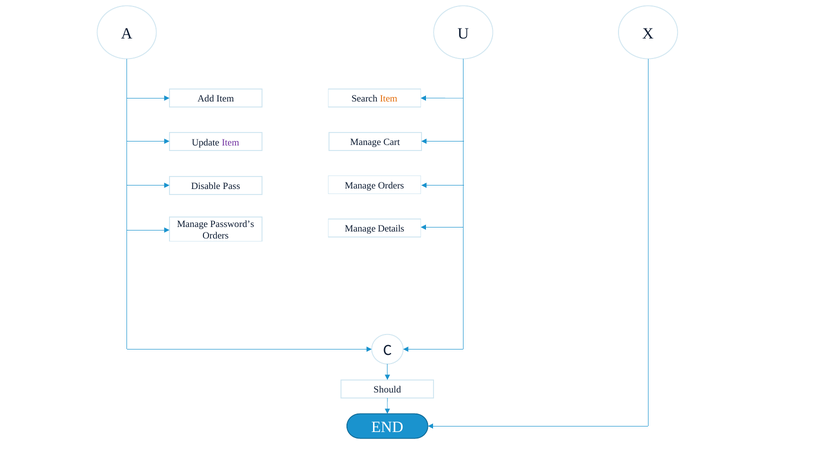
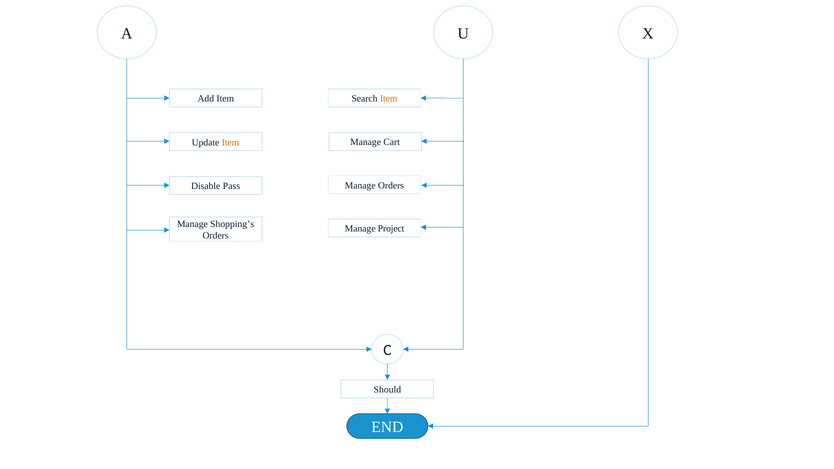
Item at (231, 142) colour: purple -> orange
Password’s: Password’s -> Shopping’s
Details: Details -> Project
